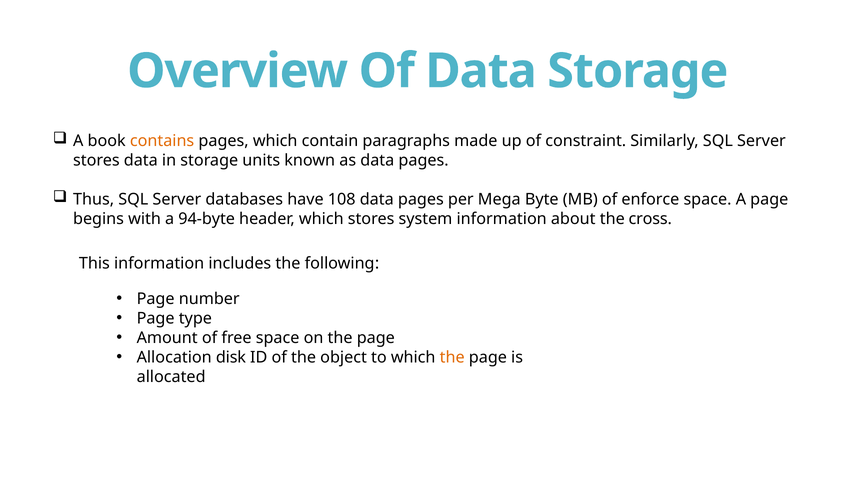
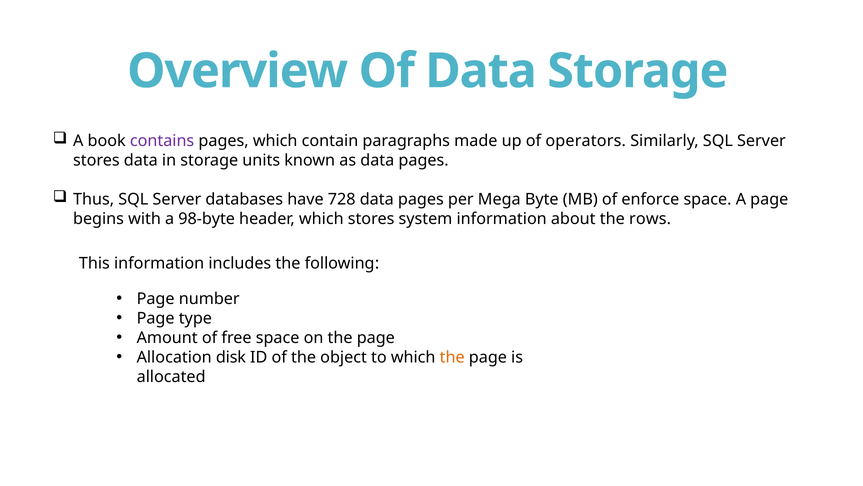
contains colour: orange -> purple
constraint: constraint -> operators
108: 108 -> 728
94-byte: 94-byte -> 98-byte
cross: cross -> rows
